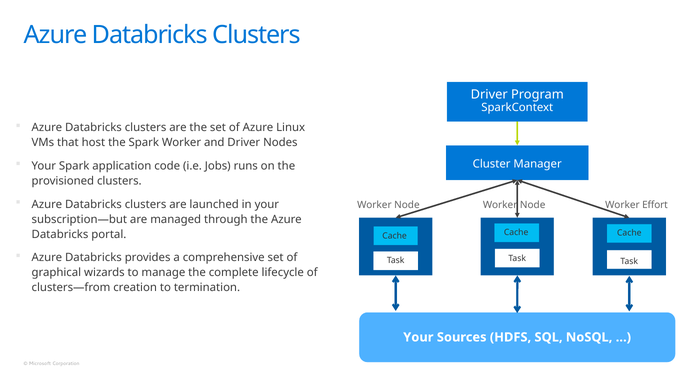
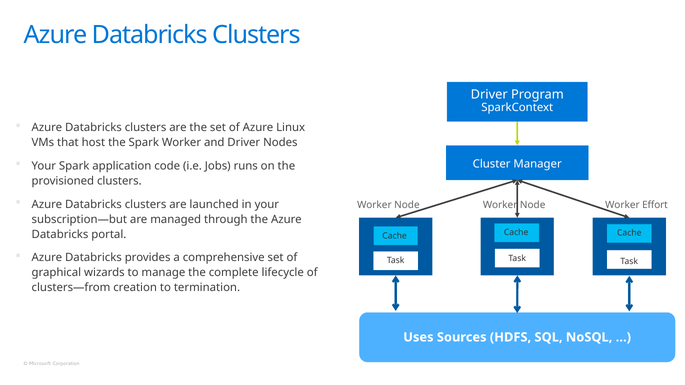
Your at (418, 337): Your -> Uses
